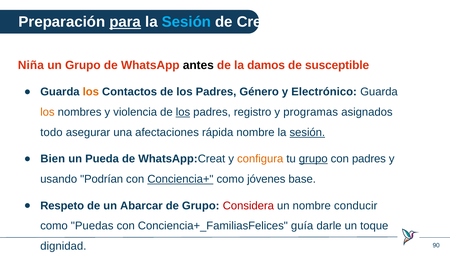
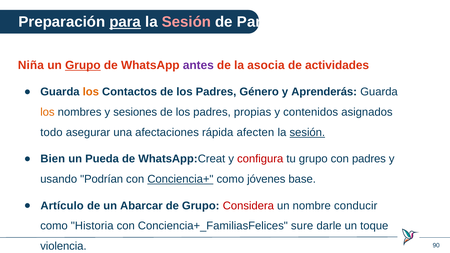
Sesión at (186, 22) colour: light blue -> pink
de Creo: Creo -> Para
Grupo at (83, 65) underline: none -> present
antes colour: black -> purple
damos: damos -> asocia
susceptible: susceptible -> actividades
Electrónico: Electrónico -> Aprenderás
violencia: violencia -> sesiones
los at (183, 112) underline: present -> none
registro: registro -> propias
programas: programas -> contenidos
rápida nombre: nombre -> afecten
configura colour: orange -> red
grupo at (313, 159) underline: present -> none
Respeto: Respeto -> Artículo
Puedas: Puedas -> Historia
guía: guía -> sure
dignidad: dignidad -> violencia
